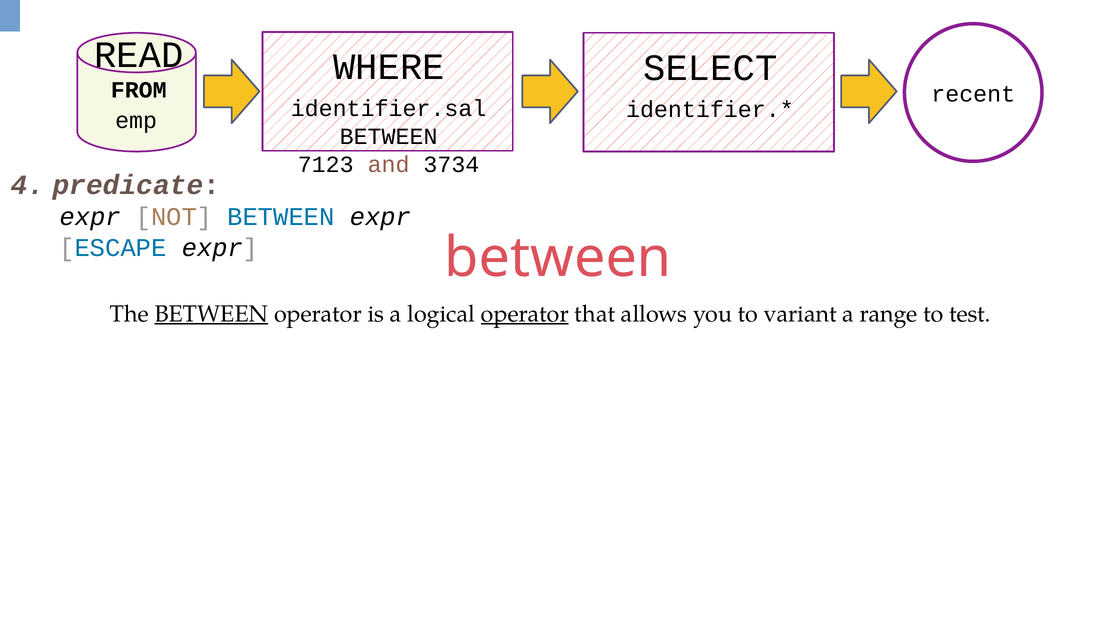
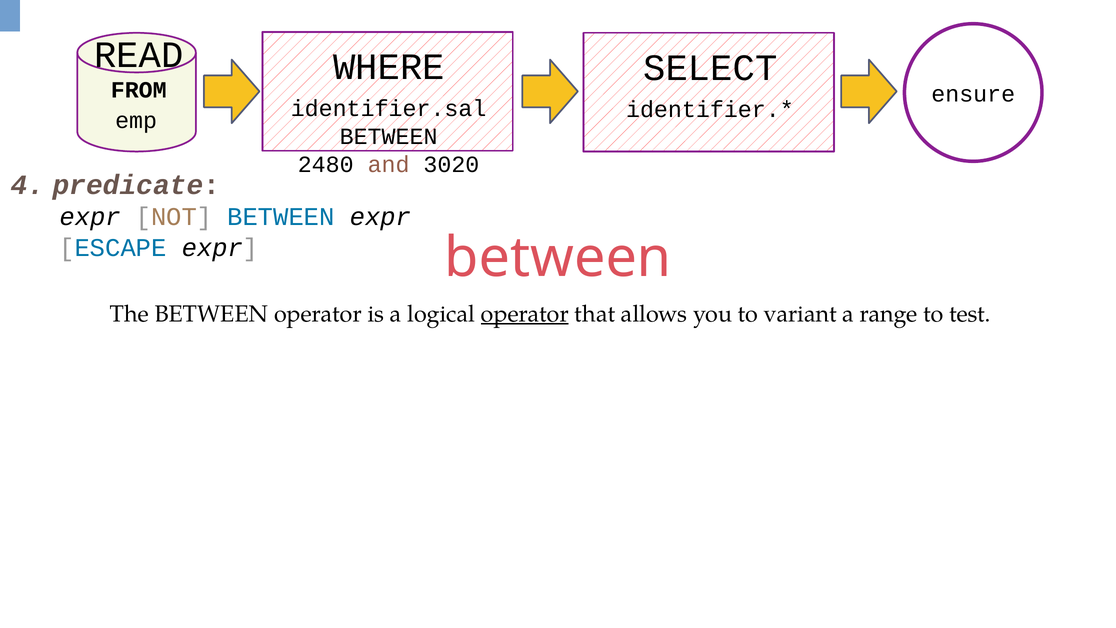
recent: recent -> ensure
7123: 7123 -> 2480
3734: 3734 -> 3020
BETWEEN at (211, 314) underline: present -> none
